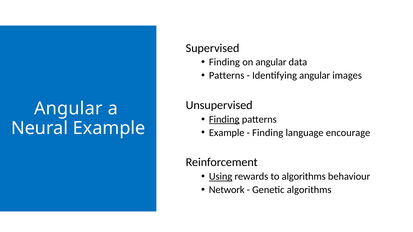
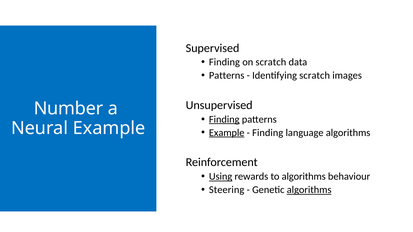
on angular: angular -> scratch
Identifying angular: angular -> scratch
Angular at (68, 109): Angular -> Number
Example at (227, 133) underline: none -> present
language encourage: encourage -> algorithms
Network: Network -> Steering
algorithms at (309, 190) underline: none -> present
